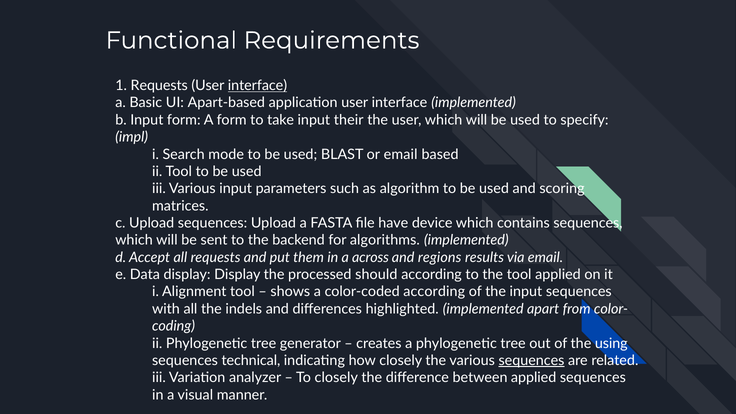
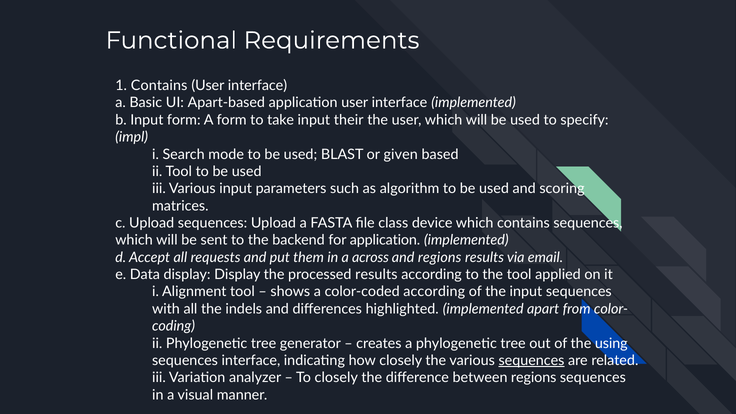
1 Requests: Requests -> Contains
interface at (257, 86) underline: present -> none
or email: email -> given
have: have -> class
for algorithms: algorithms -> application
processed should: should -> results
sequences technical: technical -> interface
between applied: applied -> regions
